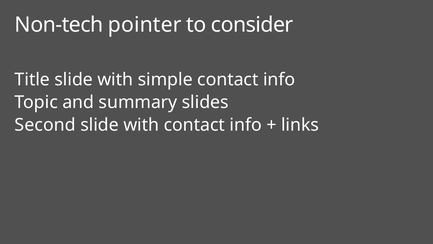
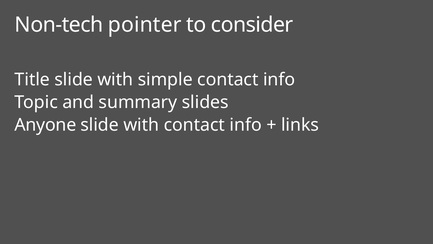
Second: Second -> Anyone
